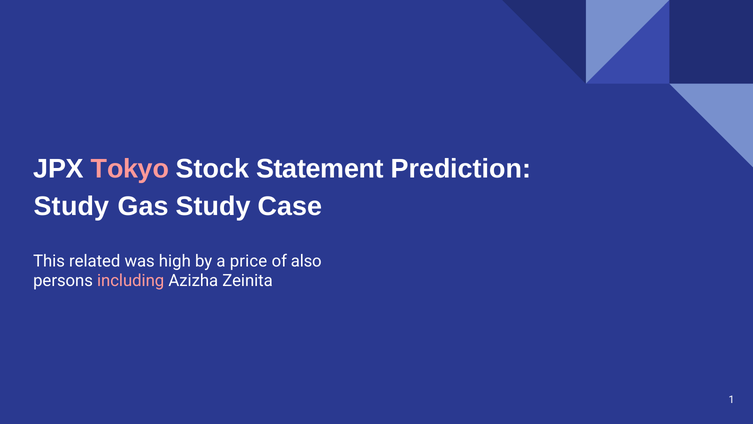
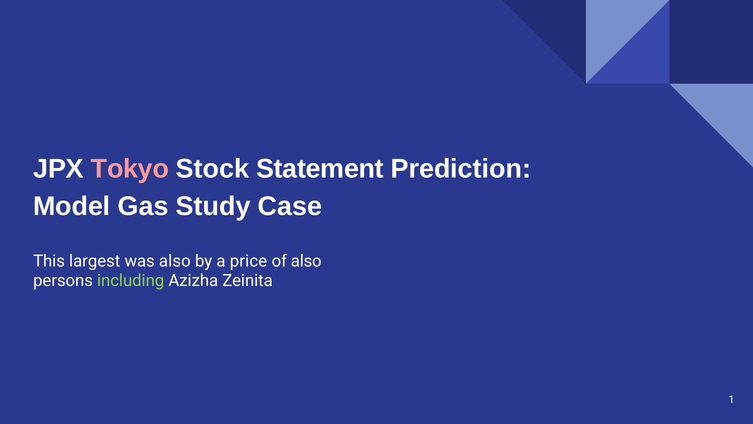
Study at (72, 206): Study -> Model
related: related -> largest
was high: high -> also
including colour: pink -> light green
